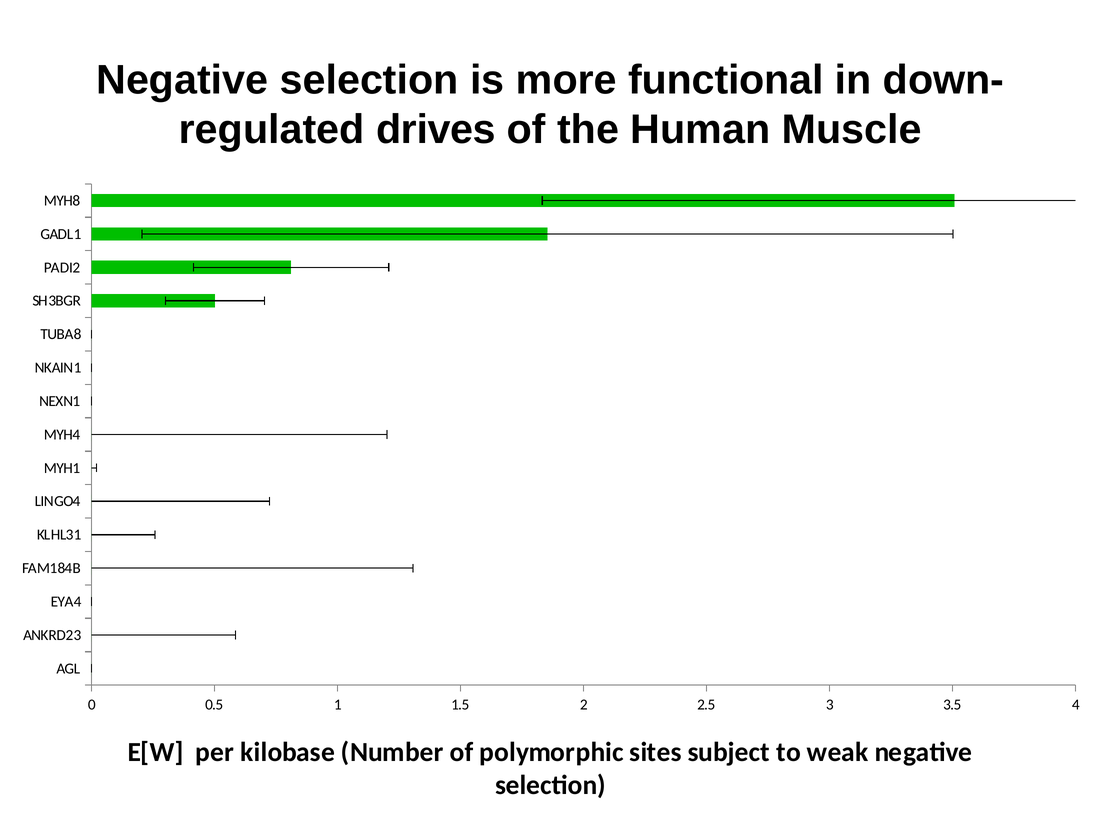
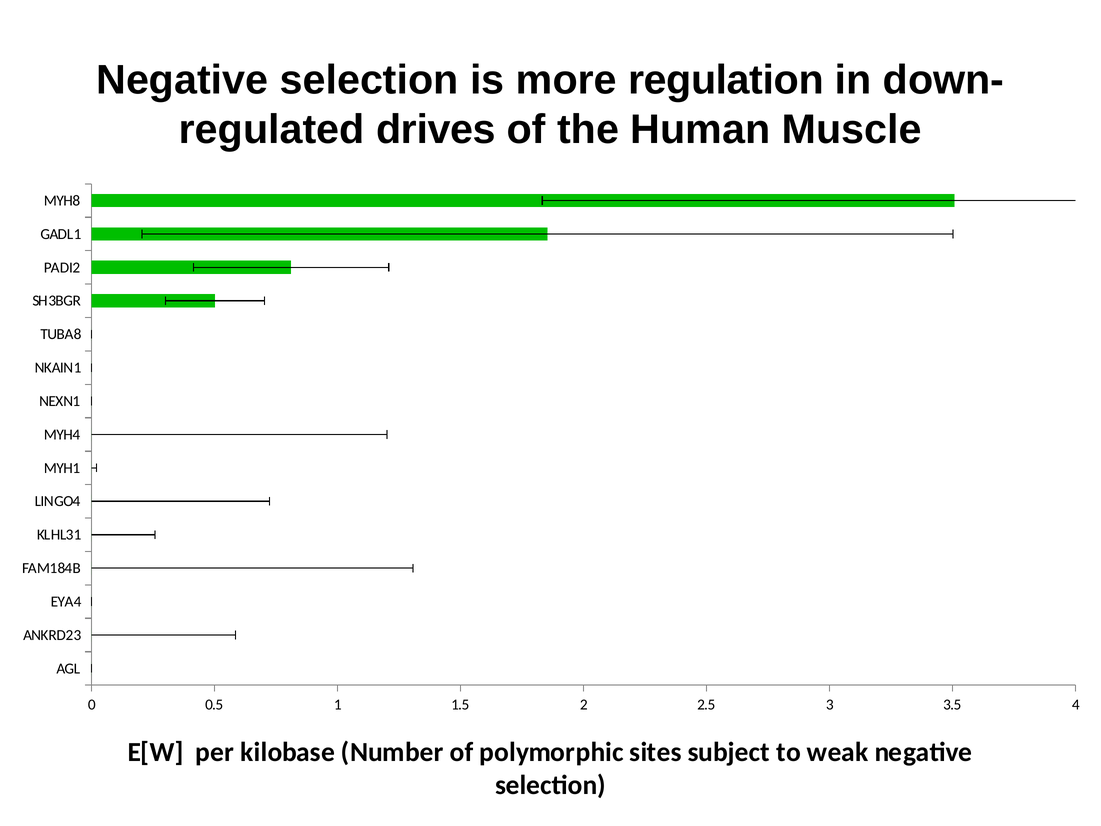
functional: functional -> regulation
